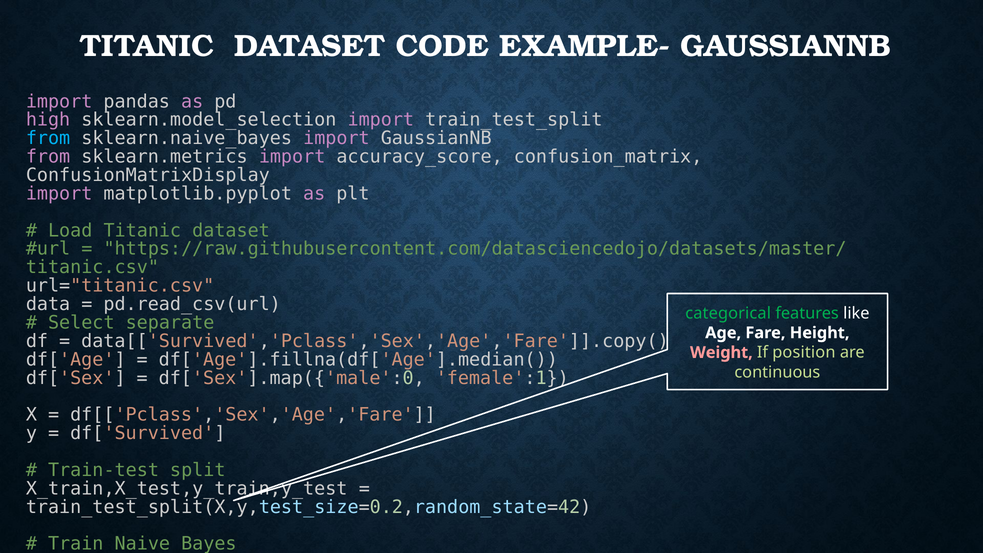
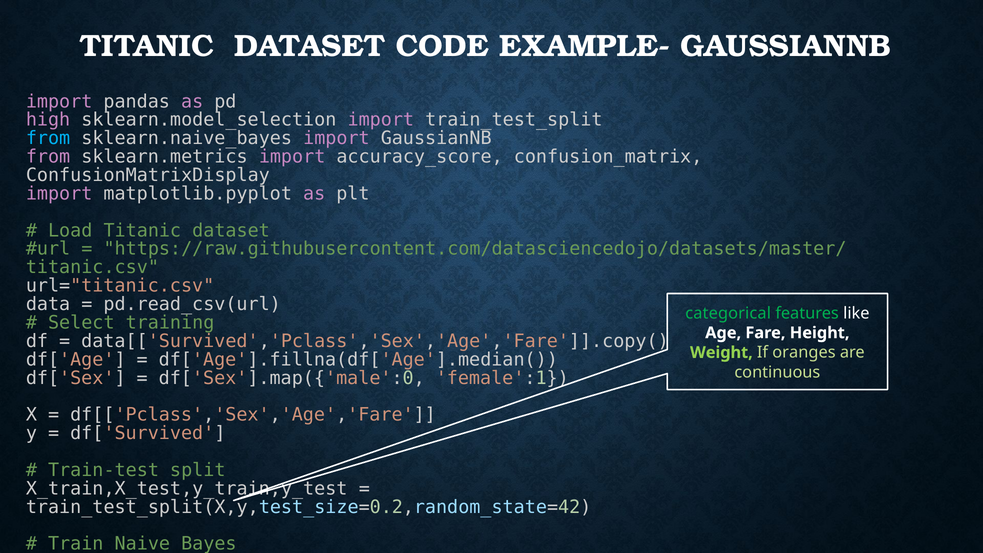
separate: separate -> training
Weight colour: pink -> light green
position: position -> oranges
